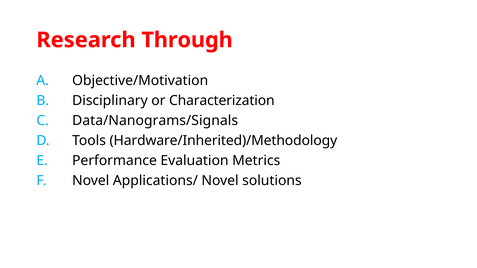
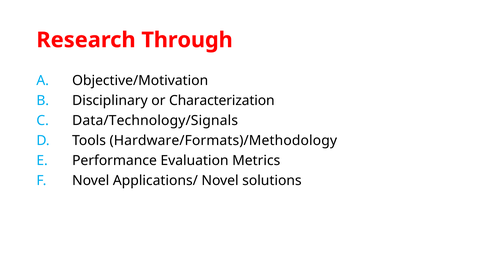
Data/Nanograms/Signals: Data/Nanograms/Signals -> Data/Technology/Signals
Hardware/Inherited)/Methodology: Hardware/Inherited)/Methodology -> Hardware/Formats)/Methodology
